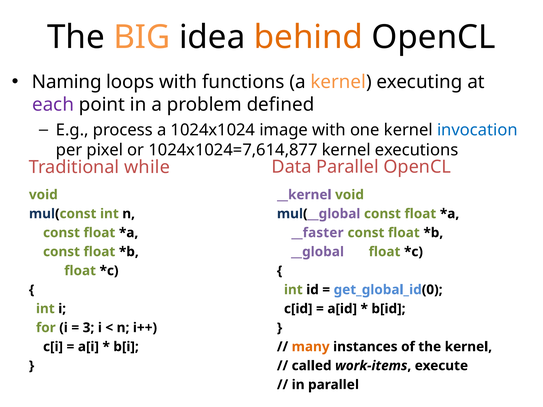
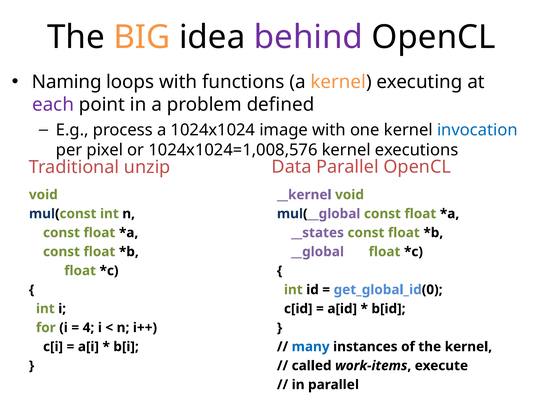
behind colour: orange -> purple
1024x1024=7,614,877: 1024x1024=7,614,877 -> 1024x1024=1,008,576
while: while -> unzip
__faster: __faster -> __states
3: 3 -> 4
many colour: orange -> blue
